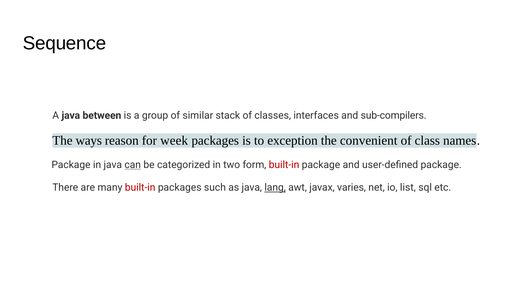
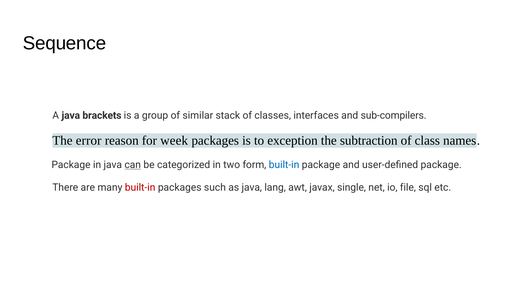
between: between -> brackets
ways: ways -> error
convenient: convenient -> subtraction
built-in at (284, 165) colour: red -> blue
lang underline: present -> none
varies: varies -> single
list: list -> file
